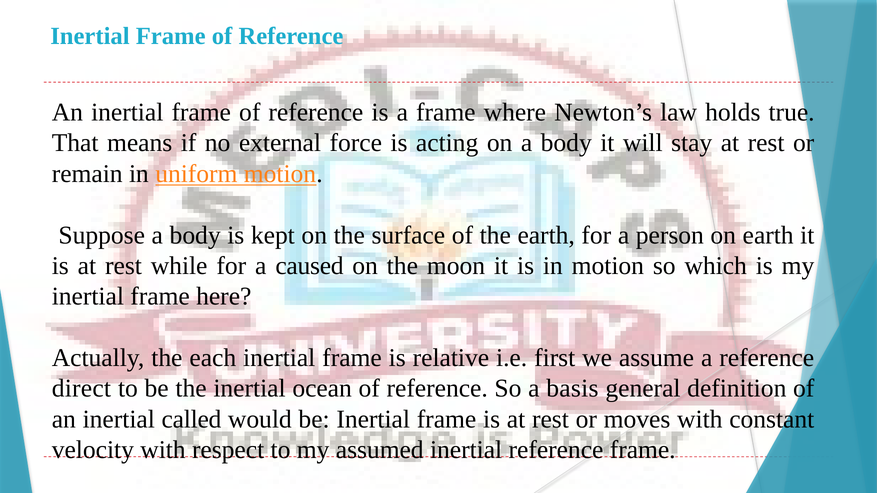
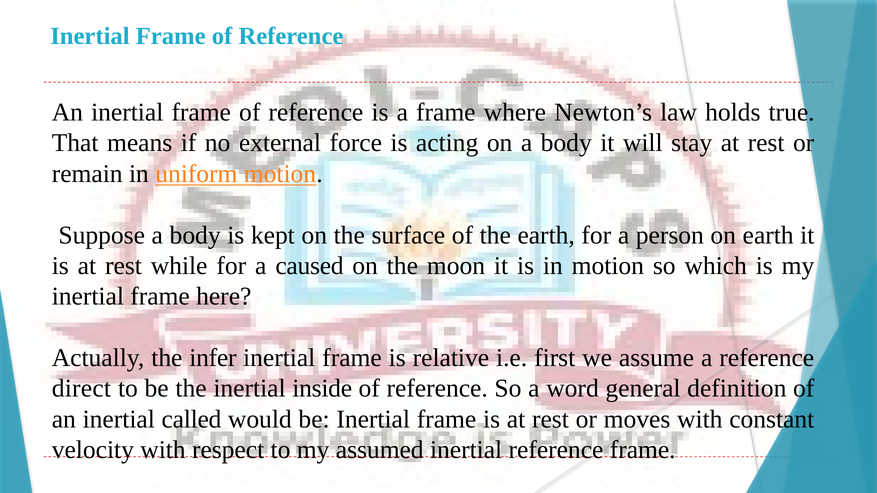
each: each -> infer
ocean: ocean -> inside
basis: basis -> word
